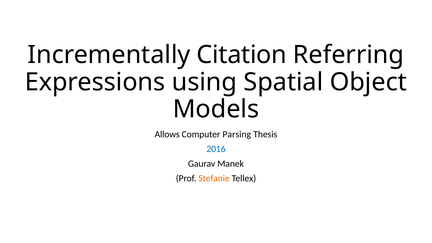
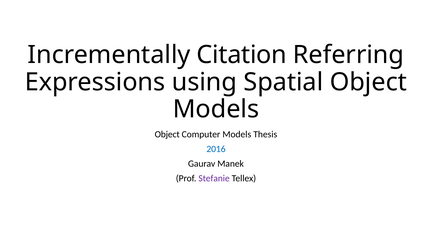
Allows at (167, 134): Allows -> Object
Computer Parsing: Parsing -> Models
Stefanie colour: orange -> purple
